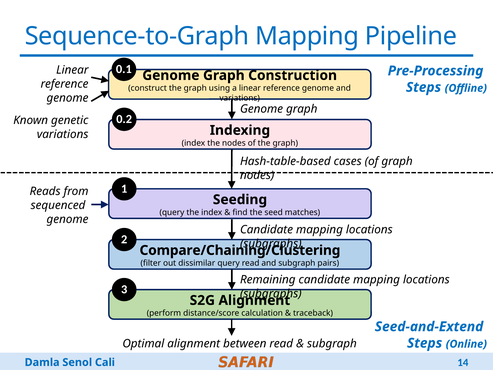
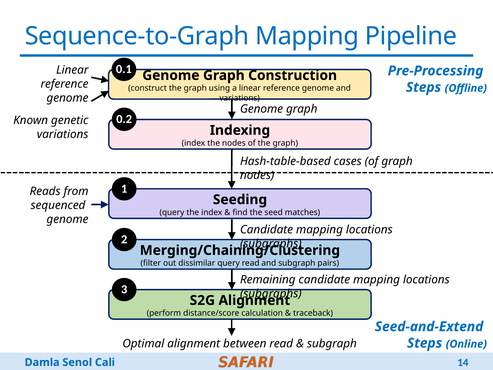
Compare/Chaining/Clustering: Compare/Chaining/Clustering -> Merging/Chaining/Clustering
